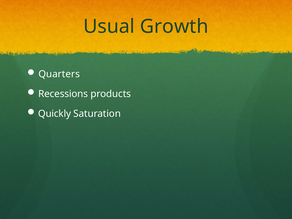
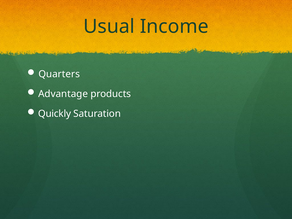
Growth: Growth -> Income
Recessions: Recessions -> Advantage
